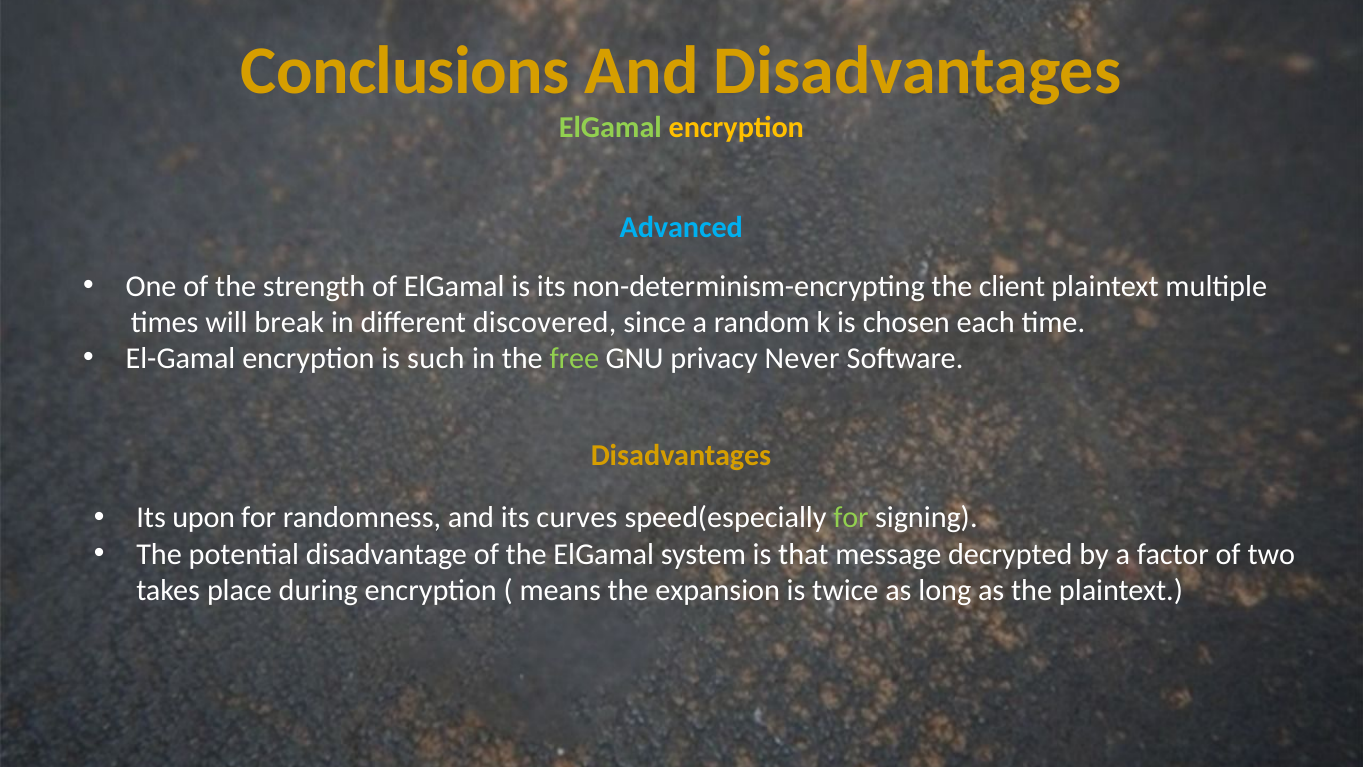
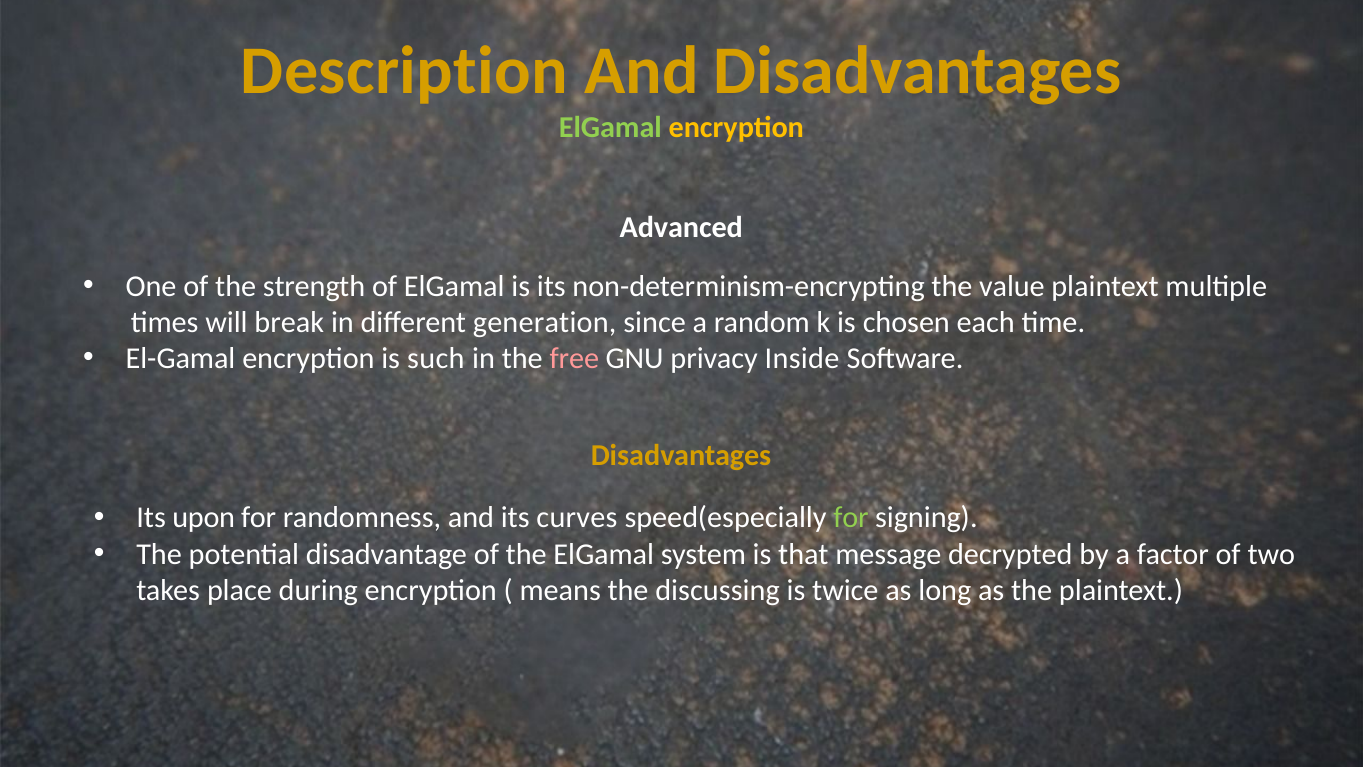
Conclusions: Conclusions -> Description
Advanced colour: light blue -> white
client: client -> value
discovered: discovered -> generation
free colour: light green -> pink
Never: Never -> Inside
expansion: expansion -> discussing
